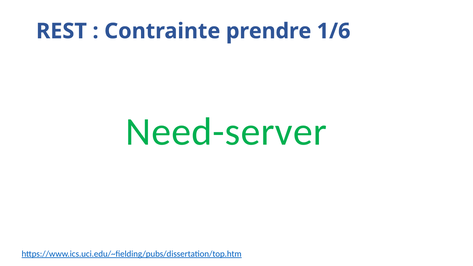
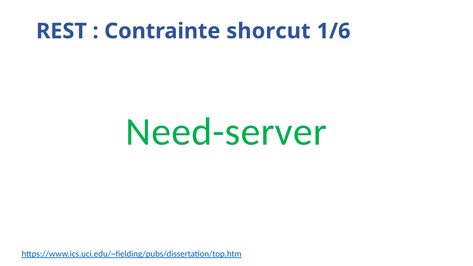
prendre: prendre -> shorcut
